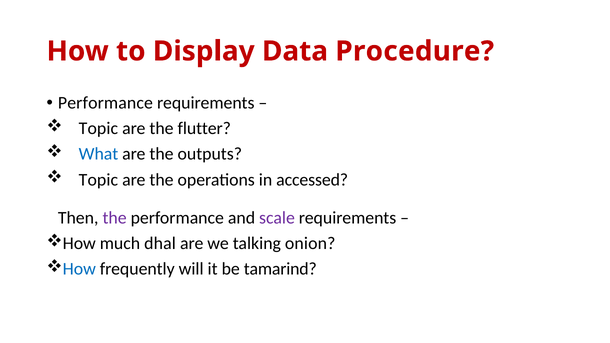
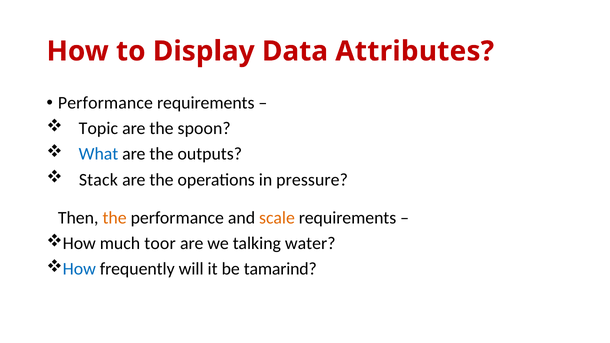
Procedure: Procedure -> Attributes
flutter: flutter -> spoon
Topic at (98, 180): Topic -> Stack
accessed: accessed -> pressure
the at (115, 218) colour: purple -> orange
scale colour: purple -> orange
dhal: dhal -> toor
onion: onion -> water
